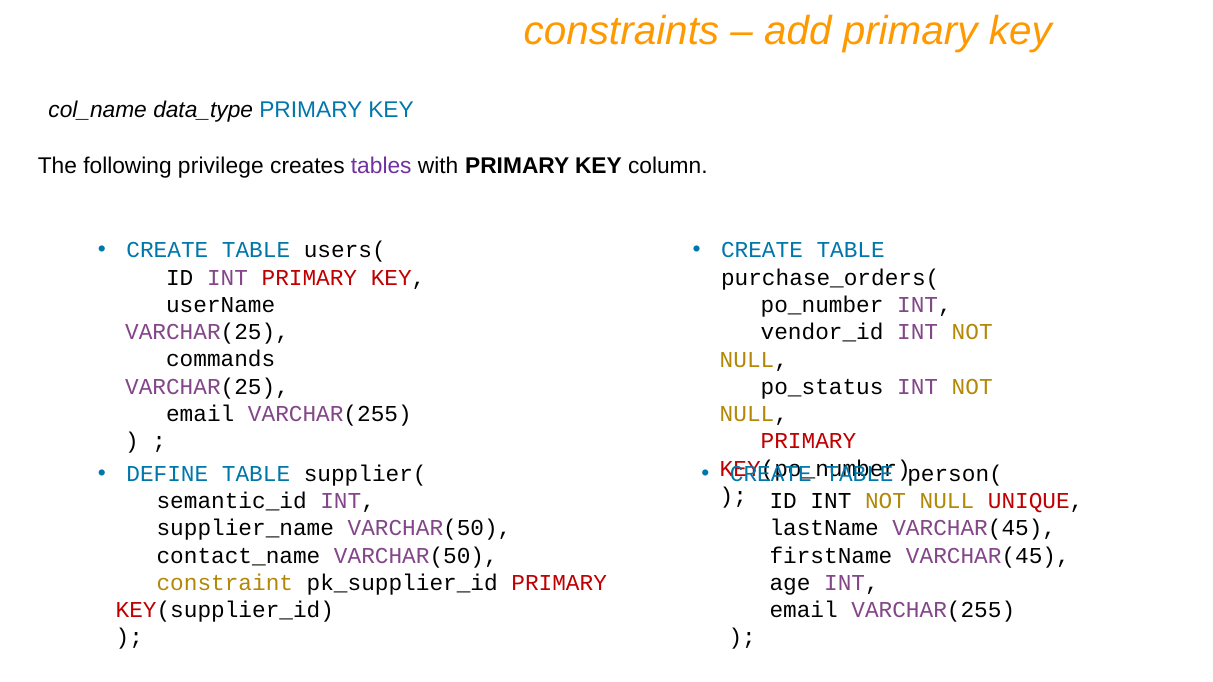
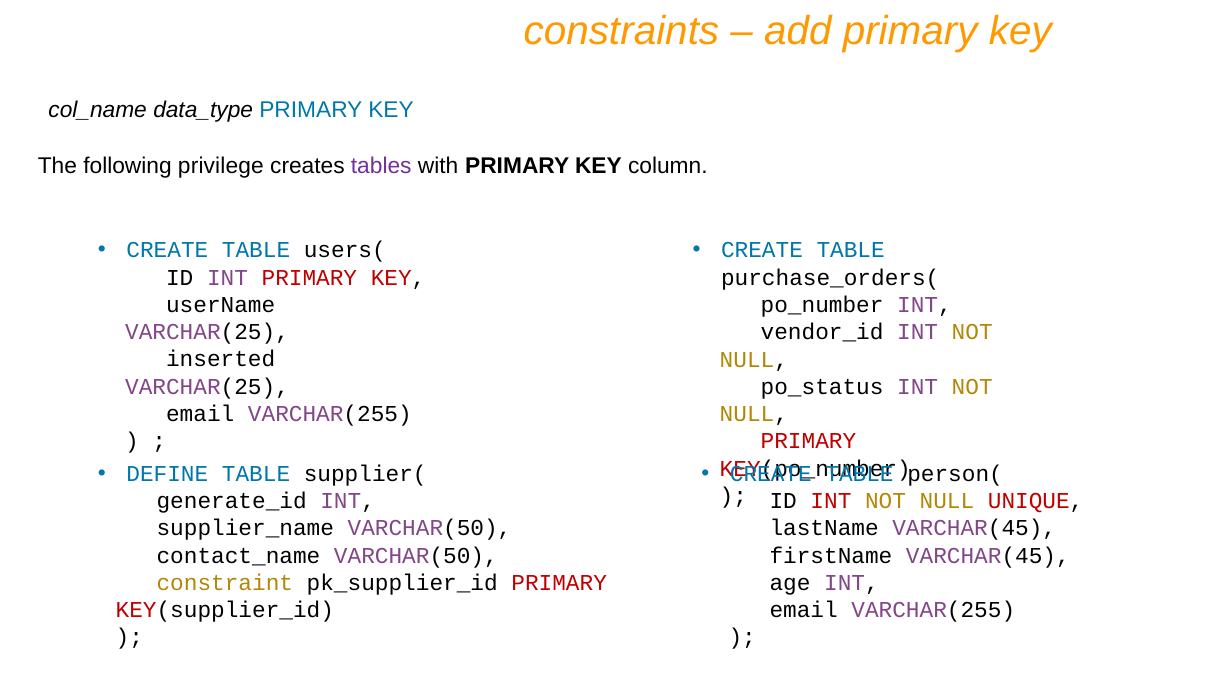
commands: commands -> inserted
semantic_id: semantic_id -> generate_id
INT at (831, 501) colour: black -> red
